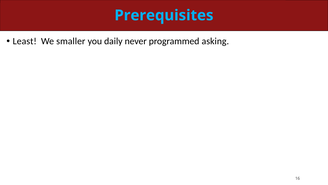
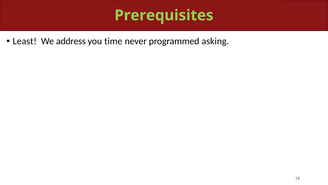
Prerequisites colour: light blue -> light green
smaller: smaller -> address
daily: daily -> time
